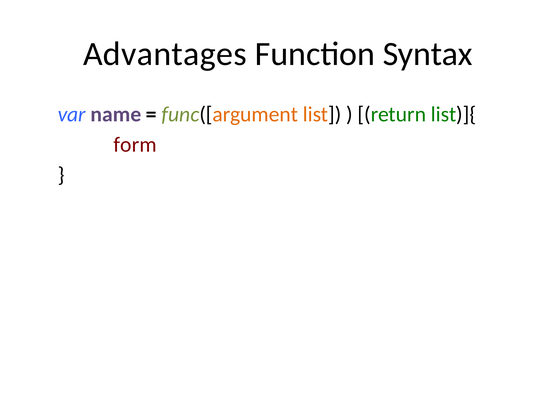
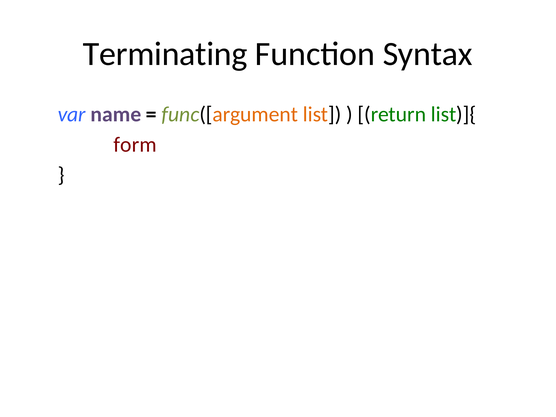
Advantages: Advantages -> Terminating
